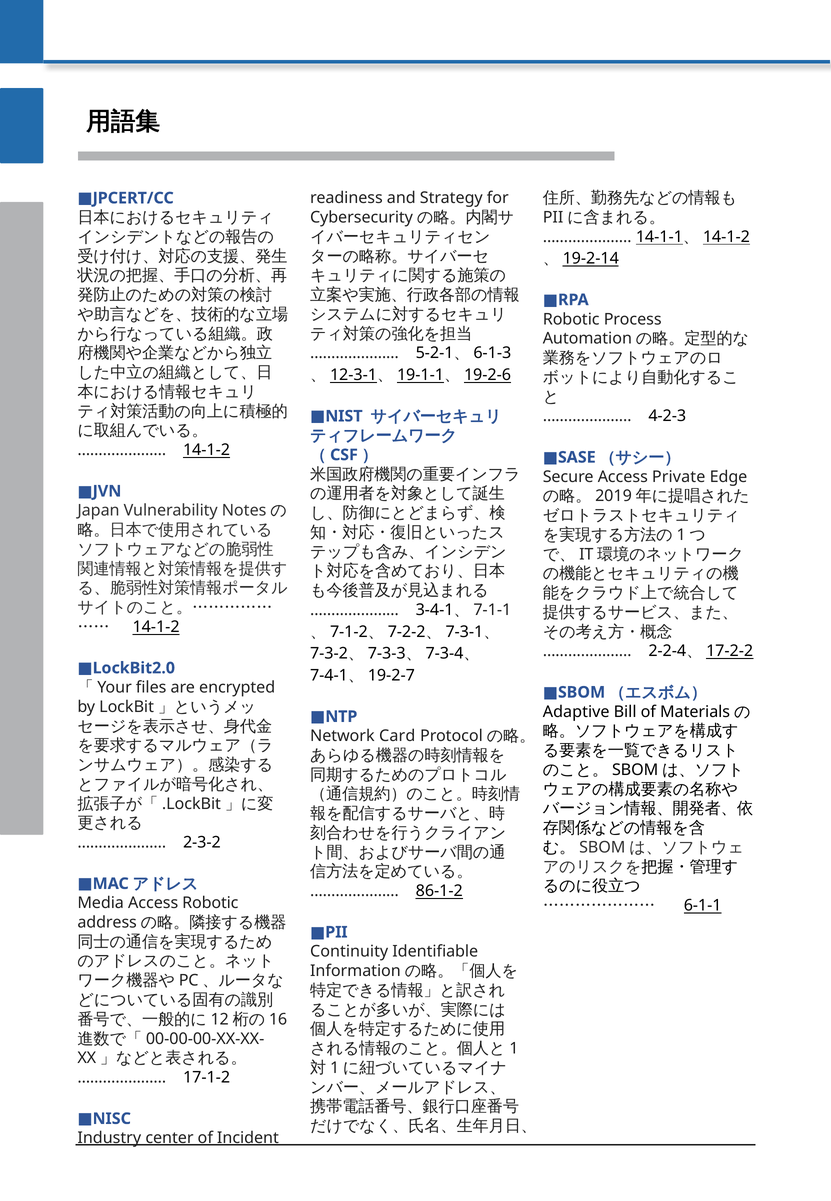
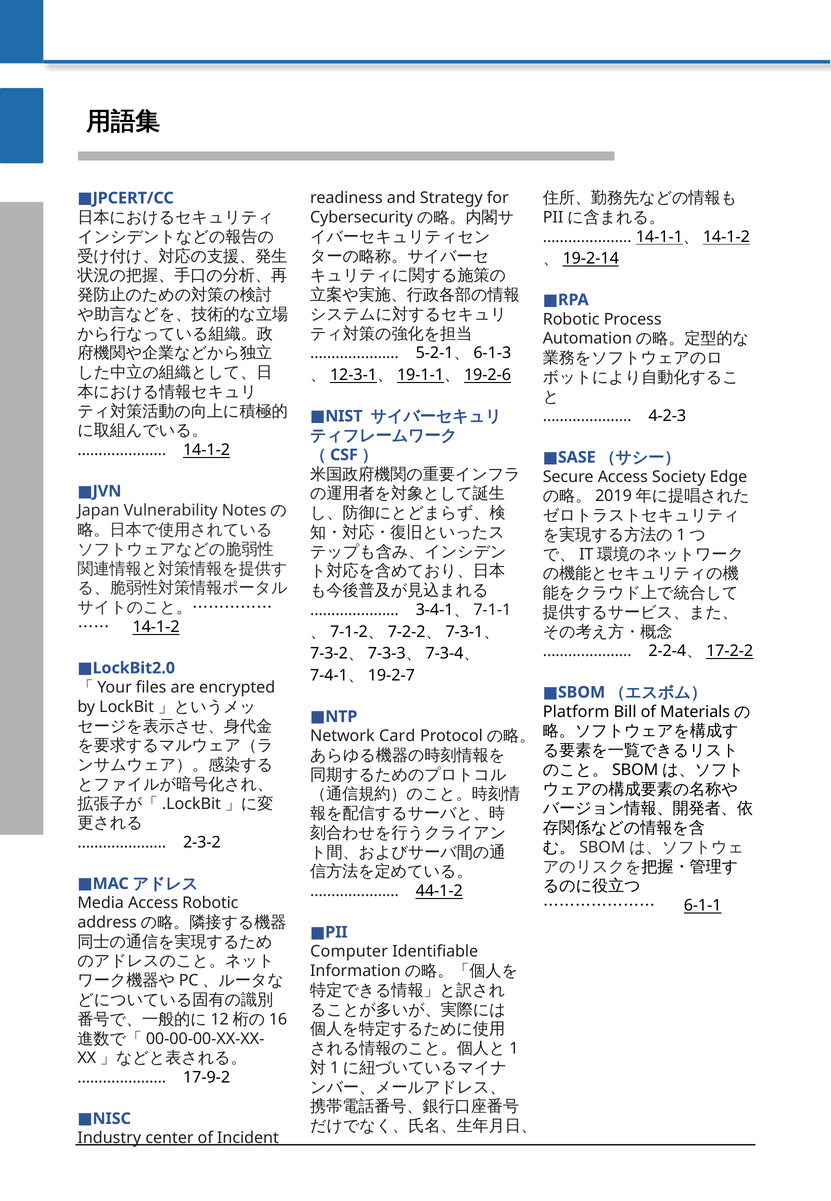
Private: Private -> Society
Adaptive: Adaptive -> Platform
86-1-2: 86-1-2 -> 44-1-2
Continuity: Continuity -> Computer
17-1-2: 17-1-2 -> 17-9-2
